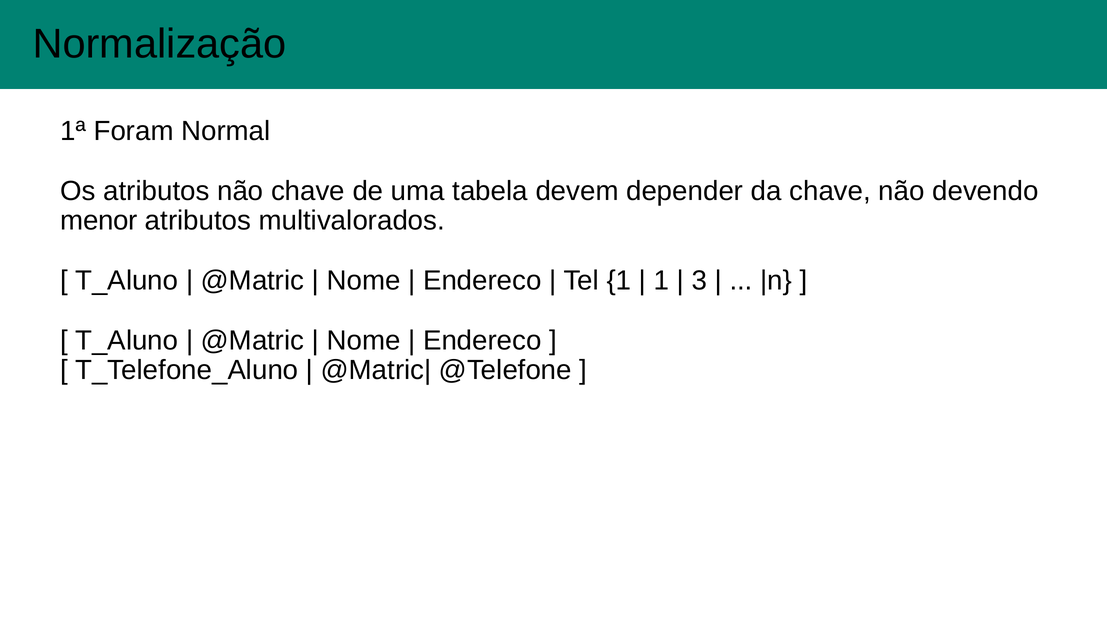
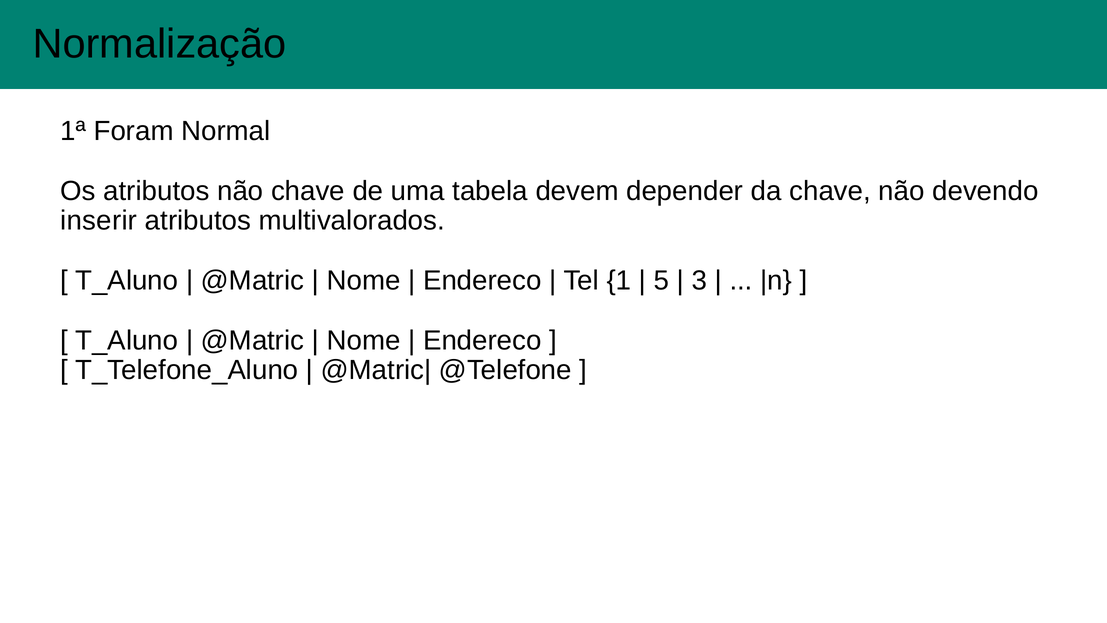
menor: menor -> inserir
1 at (661, 280): 1 -> 5
